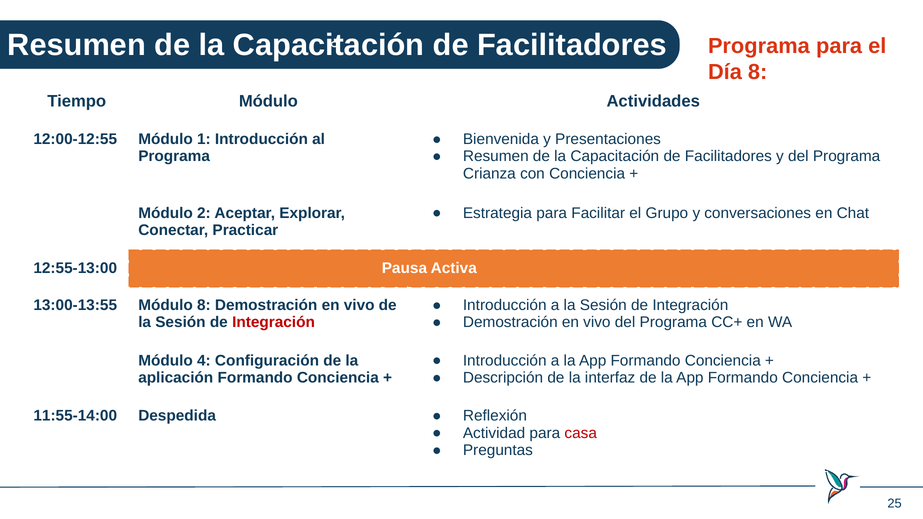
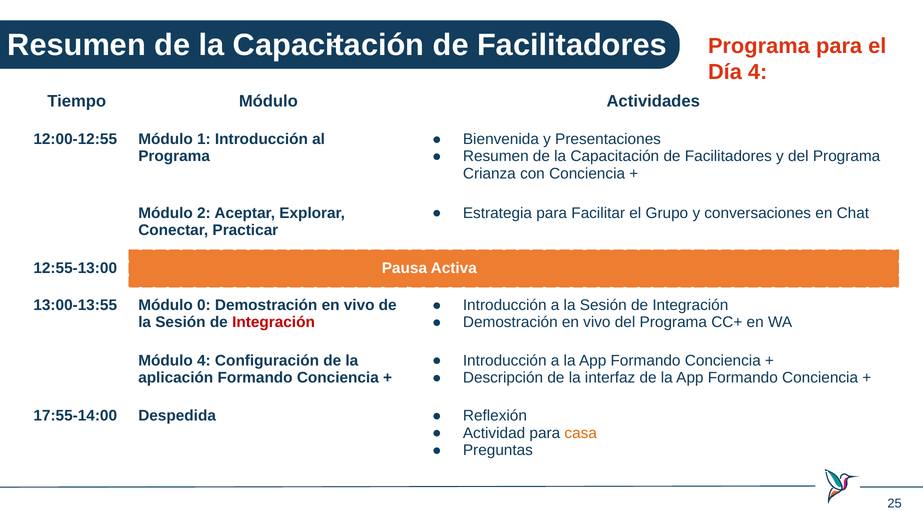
Día 8: 8 -> 4
Módulo 8: 8 -> 0
11:55-14:00: 11:55-14:00 -> 17:55-14:00
casa colour: red -> orange
